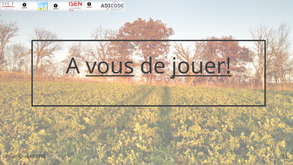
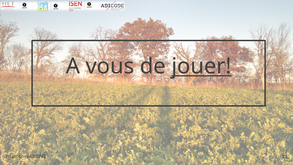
vous underline: present -> none
